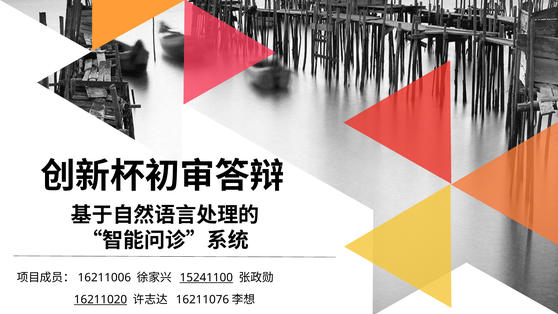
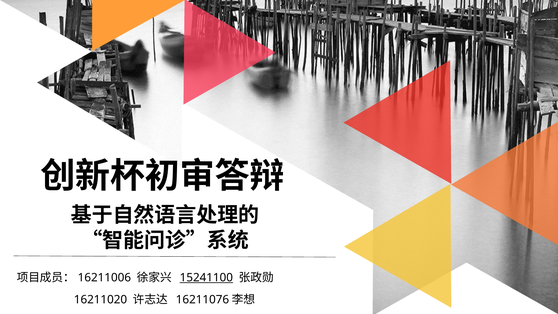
16211020 underline: present -> none
